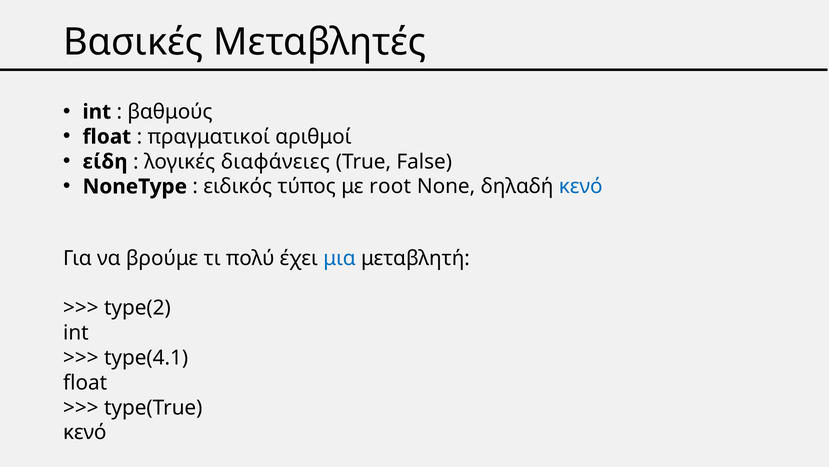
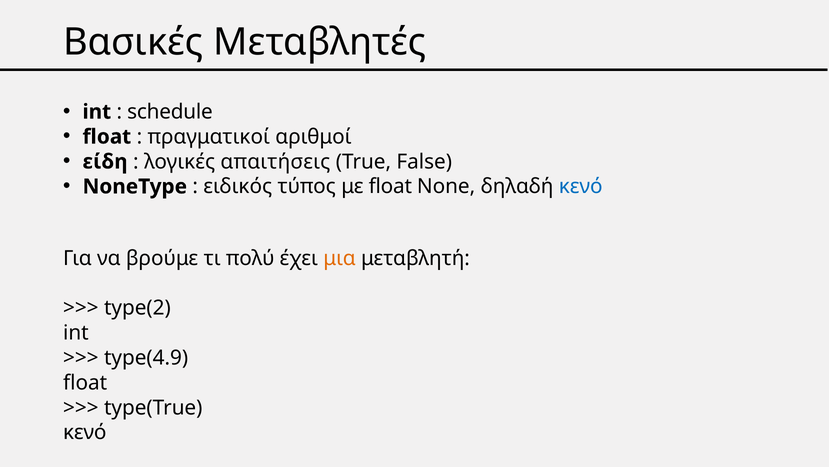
βαθμούς: βαθμούς -> schedule
διαφάνειες: διαφάνειες -> απαιτήσεις
με root: root -> float
μια colour: blue -> orange
type(4.1: type(4.1 -> type(4.9
